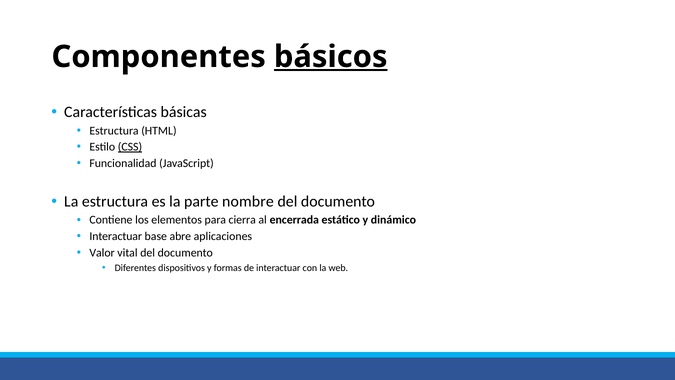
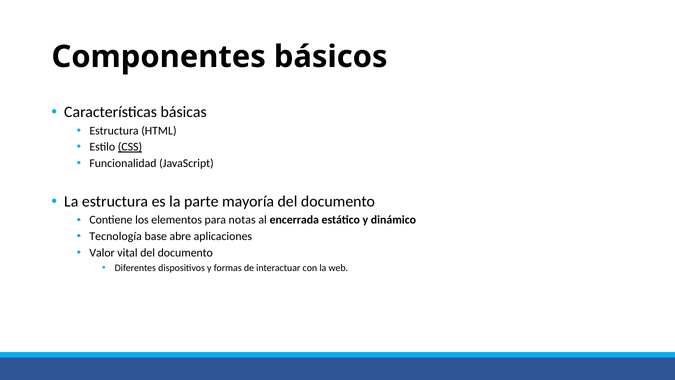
básicos underline: present -> none
nombre: nombre -> mayoría
cierra: cierra -> notas
Interactuar at (116, 236): Interactuar -> Tecnología
